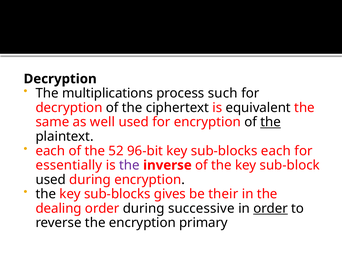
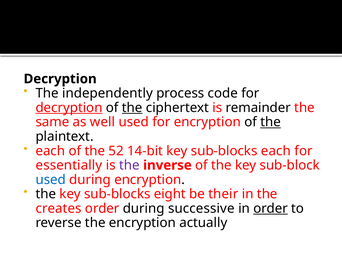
multiplications: multiplications -> independently
such: such -> code
decryption at (69, 107) underline: none -> present
the at (132, 107) underline: none -> present
equivalent: equivalent -> remainder
96-bit: 96-bit -> 14-bit
used at (51, 179) colour: black -> blue
gives: gives -> eight
dealing: dealing -> creates
primary: primary -> actually
